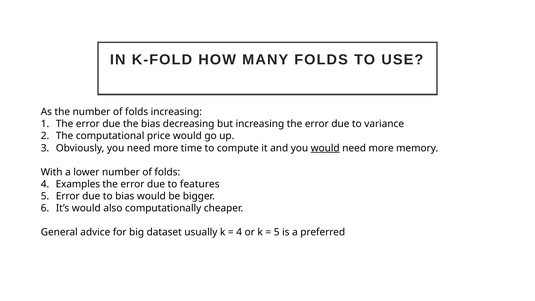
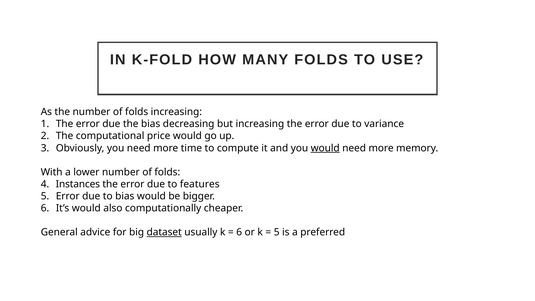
Examples: Examples -> Instances
dataset underline: none -> present
4 at (239, 232): 4 -> 6
